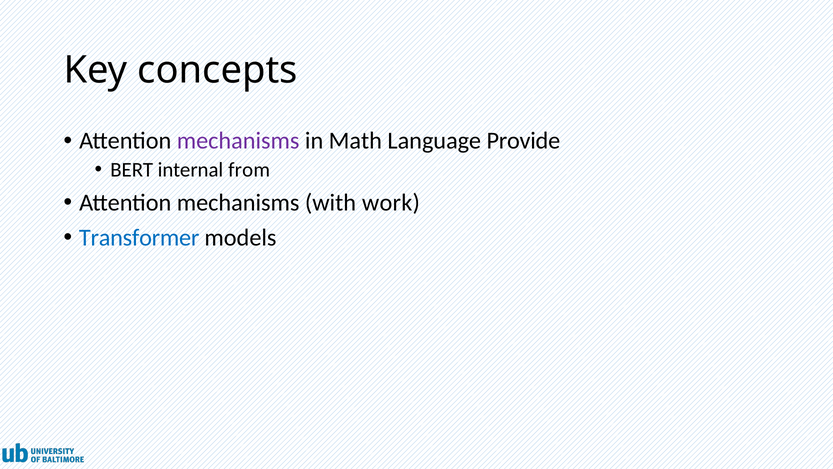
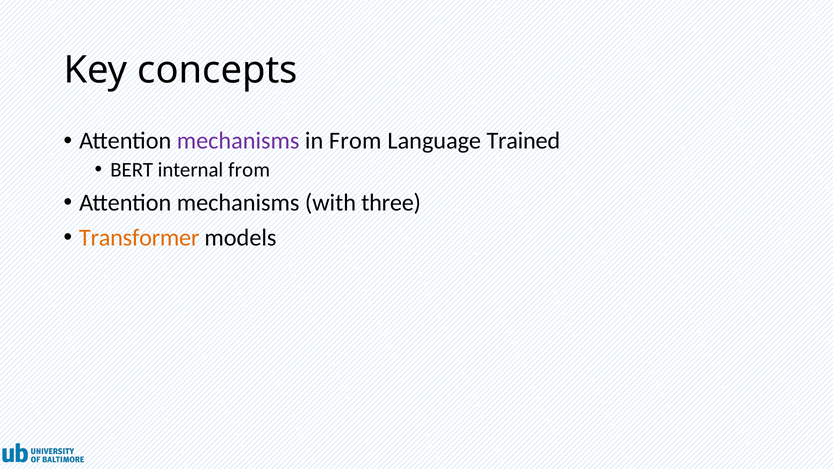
in Math: Math -> From
Provide: Provide -> Trained
work: work -> three
Transformer colour: blue -> orange
